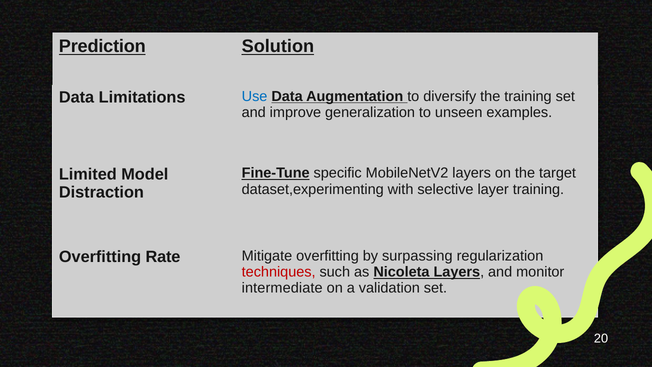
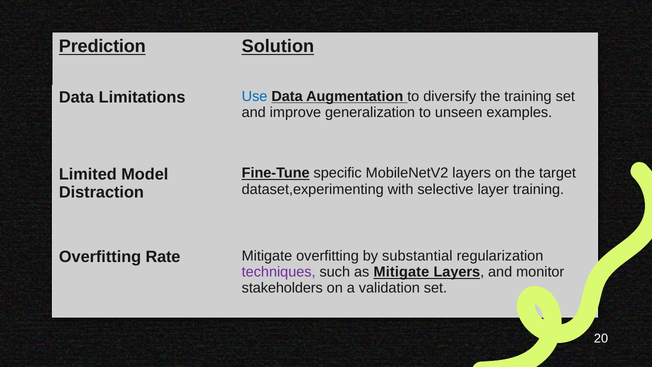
surpassing: surpassing -> substantial
techniques colour: red -> purple
as Nicoleta: Nicoleta -> Mitigate
intermediate: intermediate -> stakeholders
